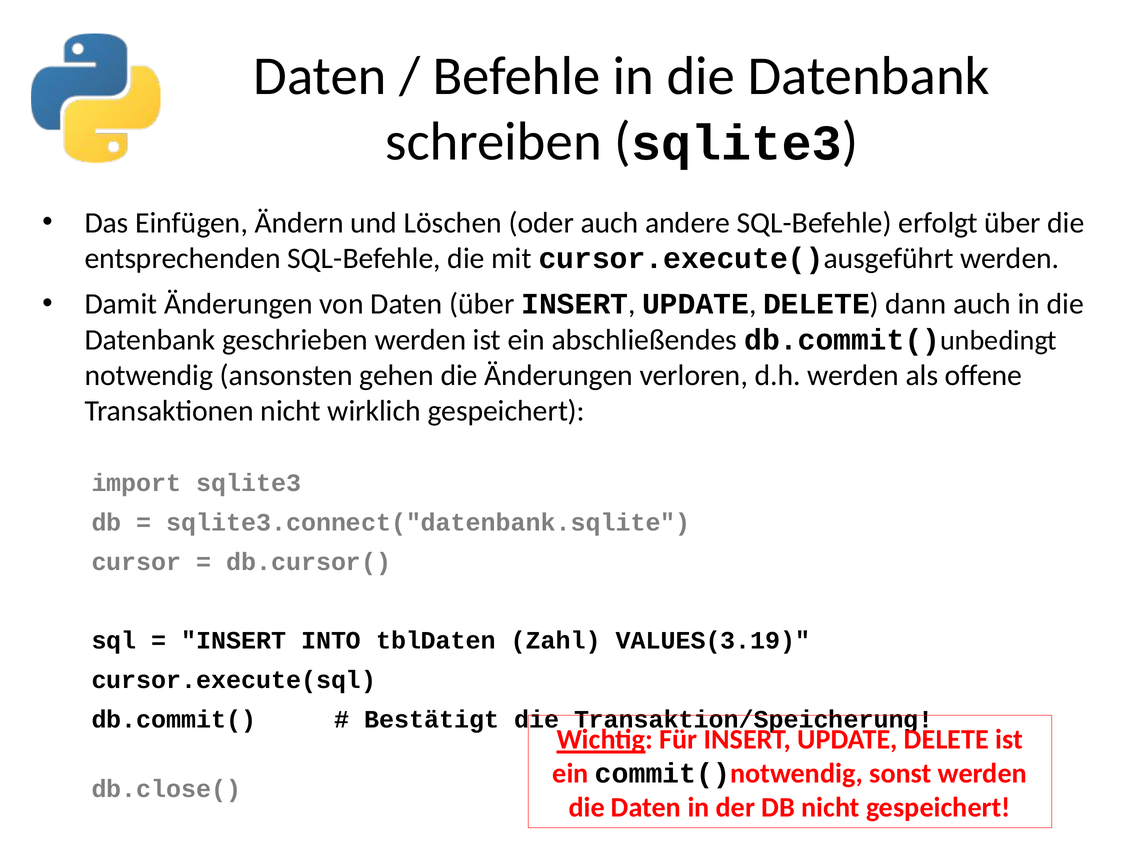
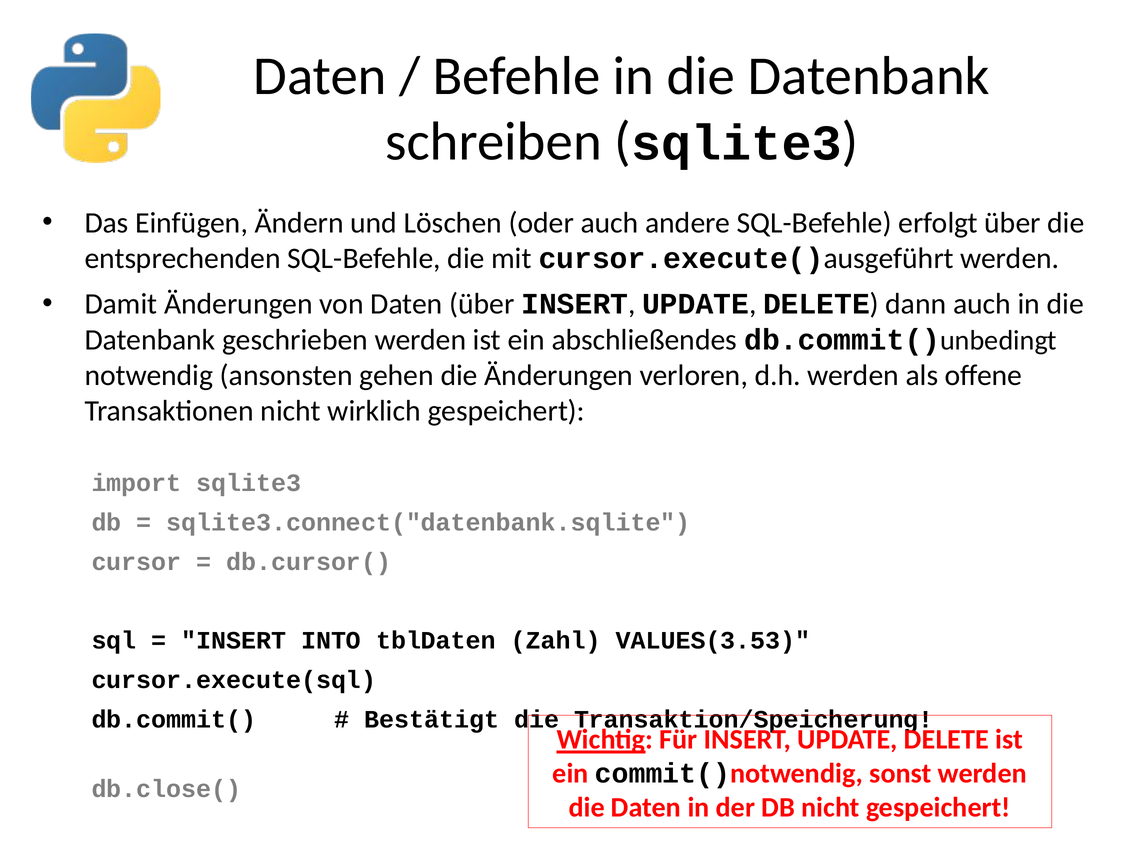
VALUES(3.19: VALUES(3.19 -> VALUES(3.53
